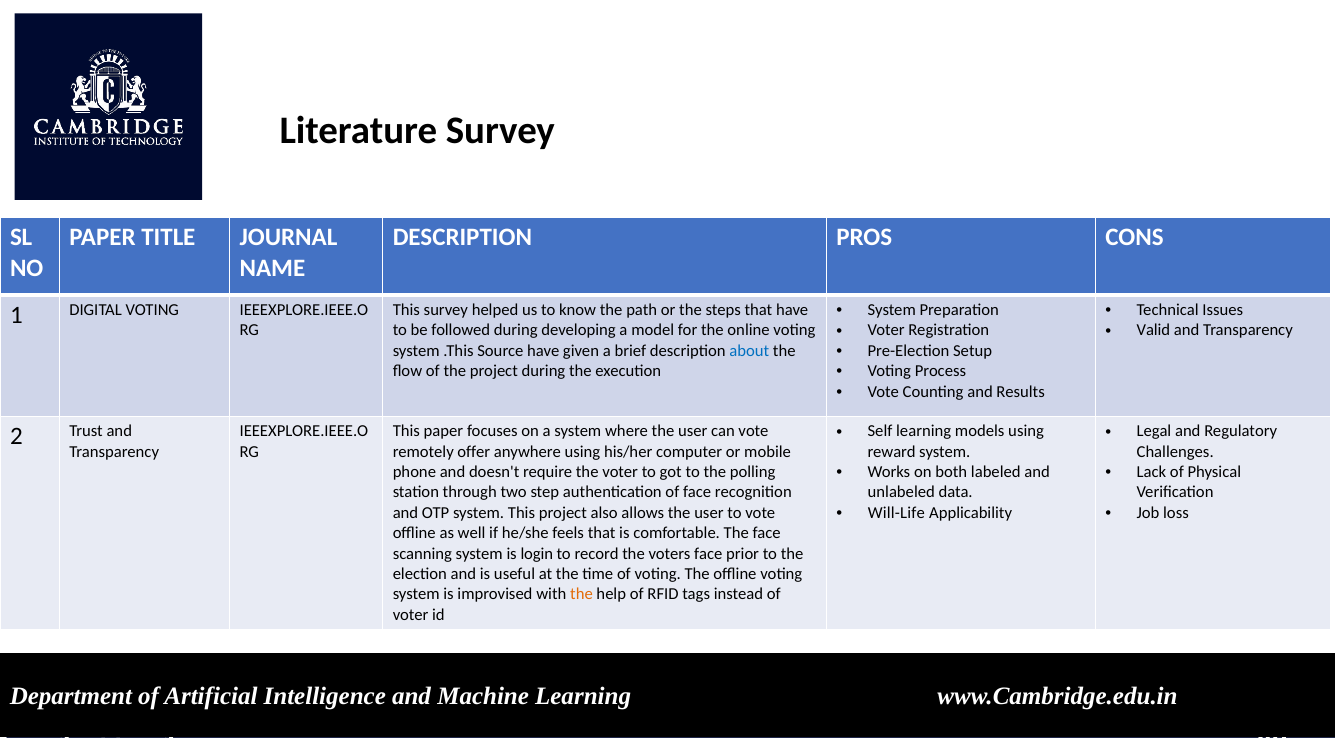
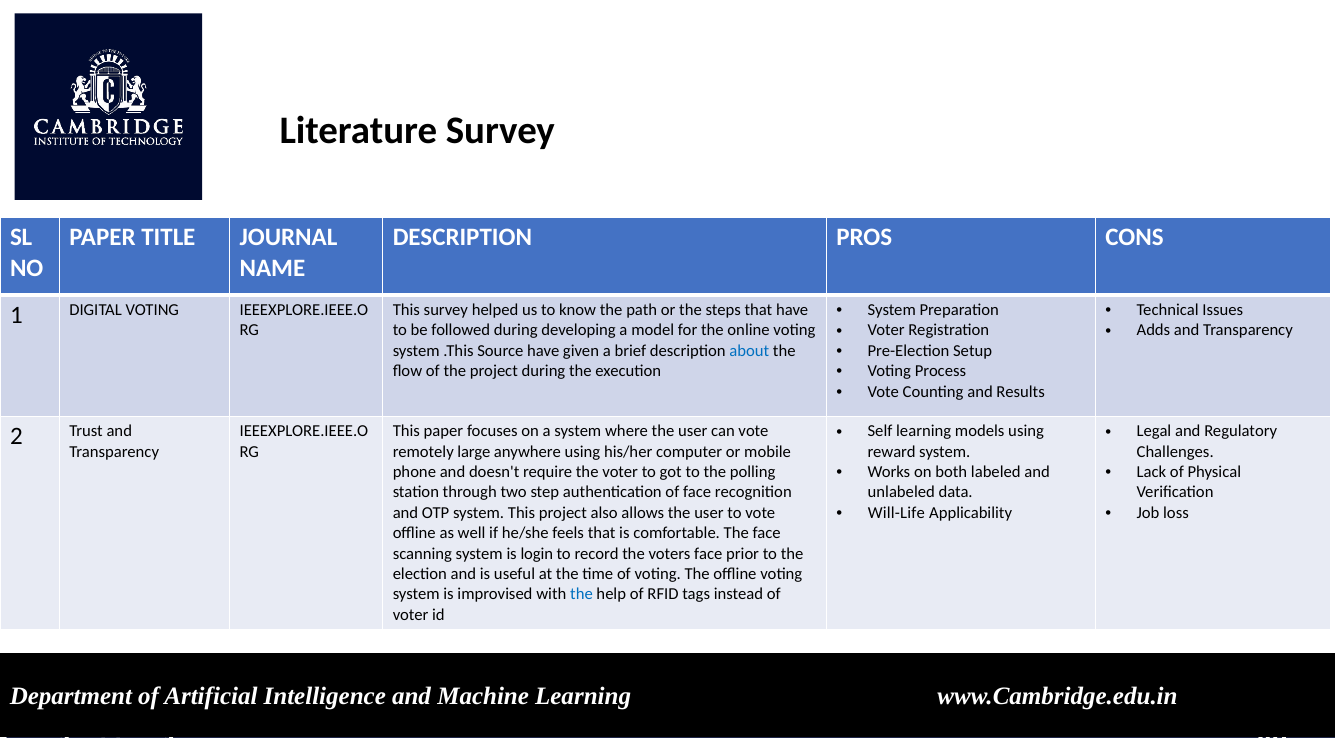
Valid: Valid -> Adds
offer: offer -> large
the at (581, 594) colour: orange -> blue
